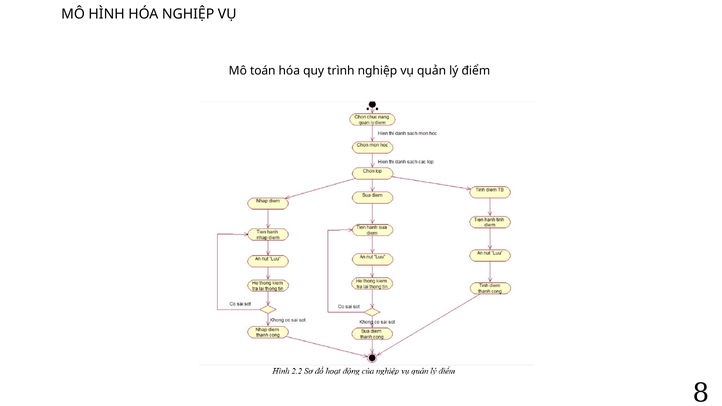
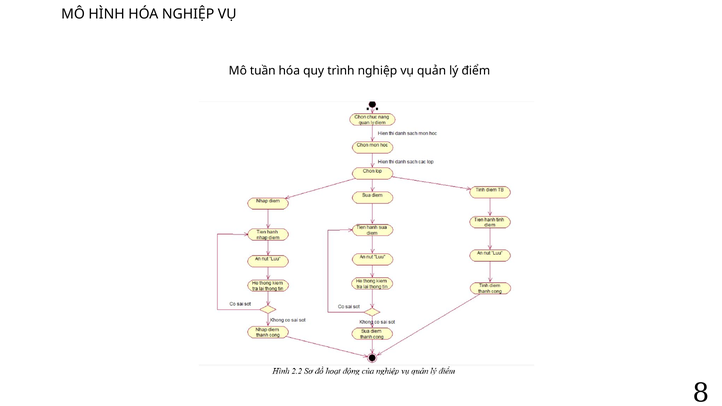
toán: toán -> tuần
